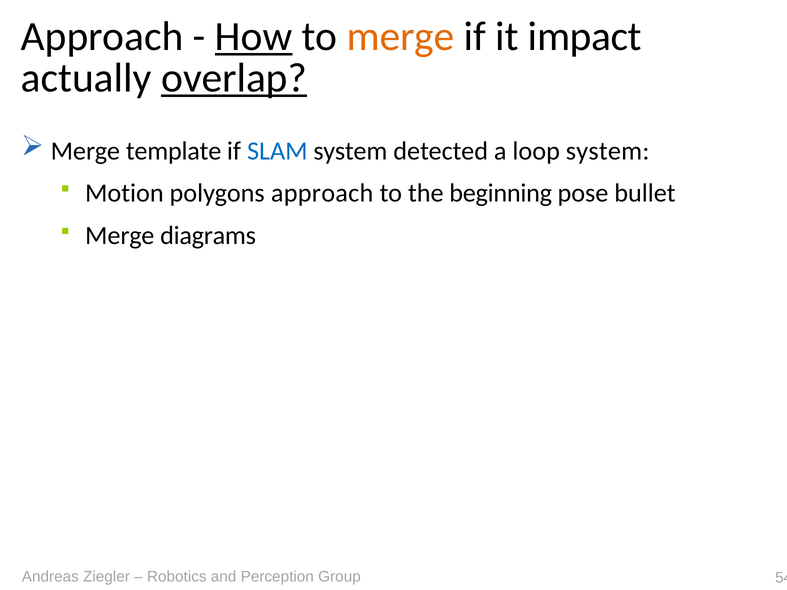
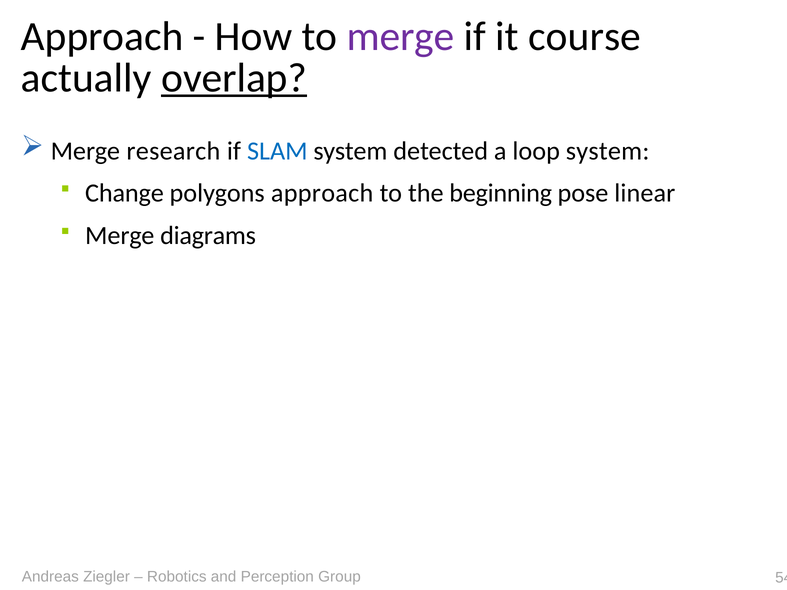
How underline: present -> none
merge at (400, 37) colour: orange -> purple
impact: impact -> course
template: template -> research
Motion: Motion -> Change
bullet: bullet -> linear
